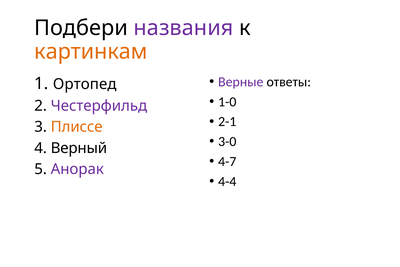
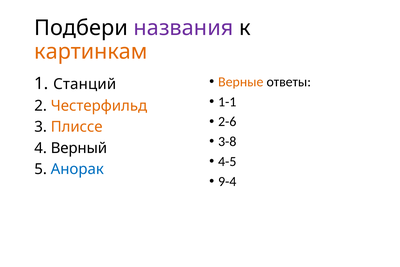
Верные colour: purple -> orange
Ортопед: Ортопед -> Станций
1-0: 1-0 -> 1-1
Честерфильд colour: purple -> orange
2-1: 2-1 -> 2-6
3-0: 3-0 -> 3-8
4-7: 4-7 -> 4-5
Анорак colour: purple -> blue
4-4: 4-4 -> 9-4
